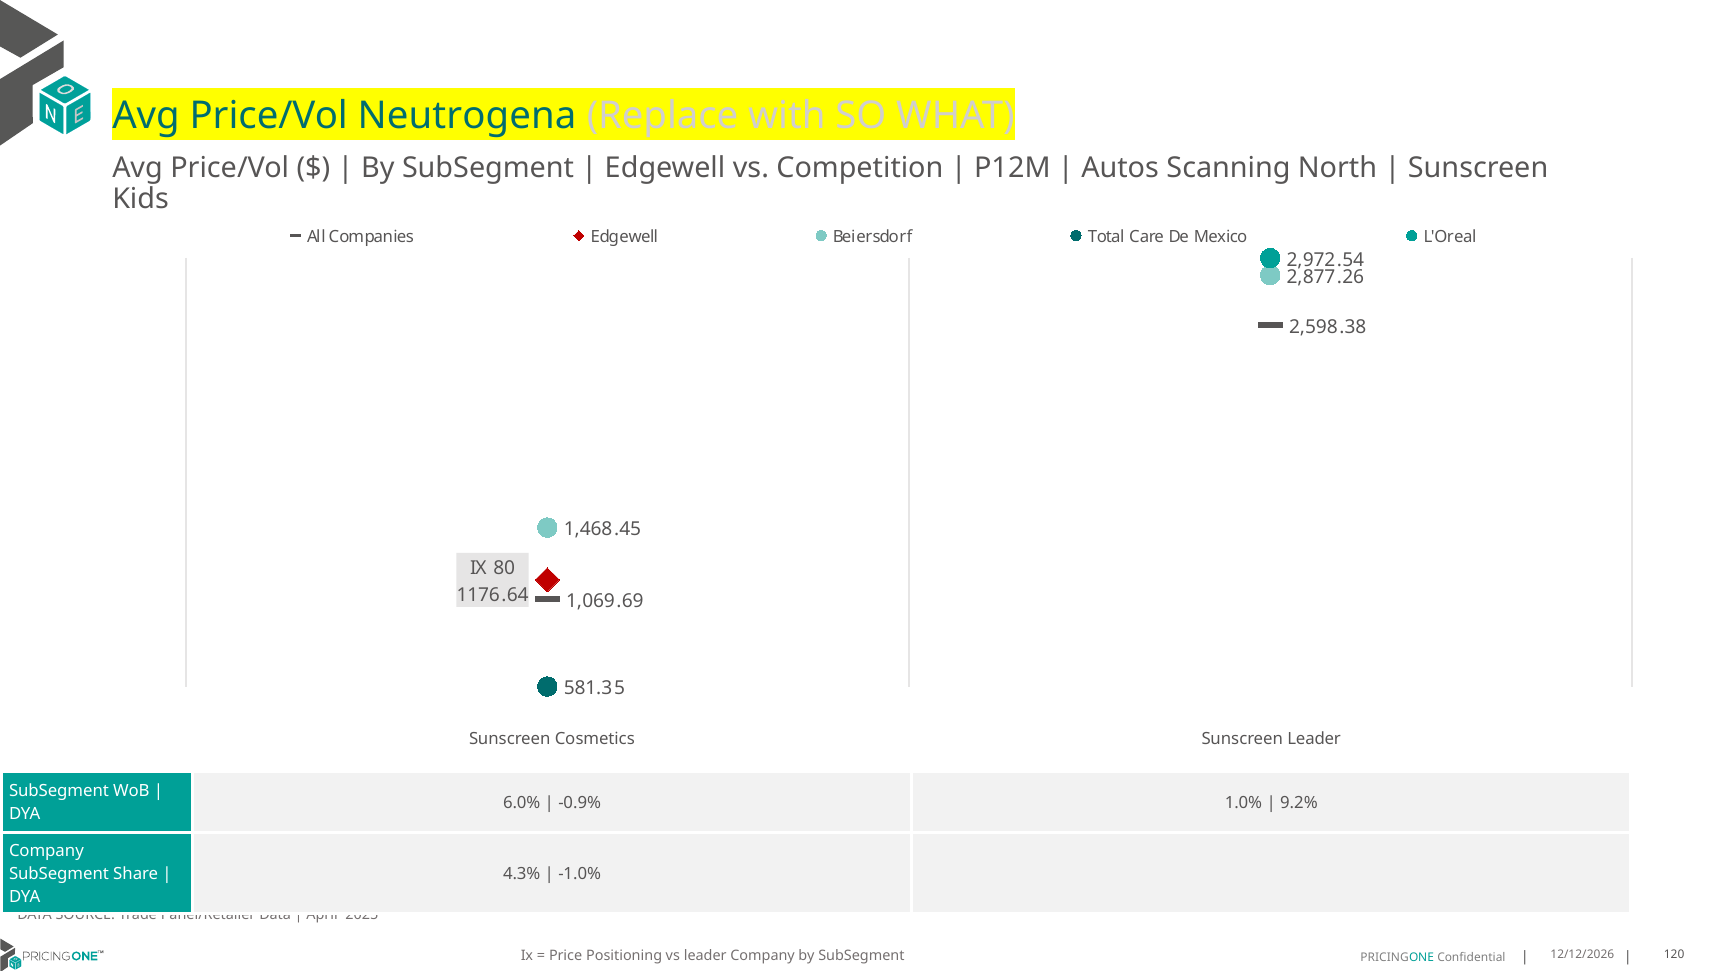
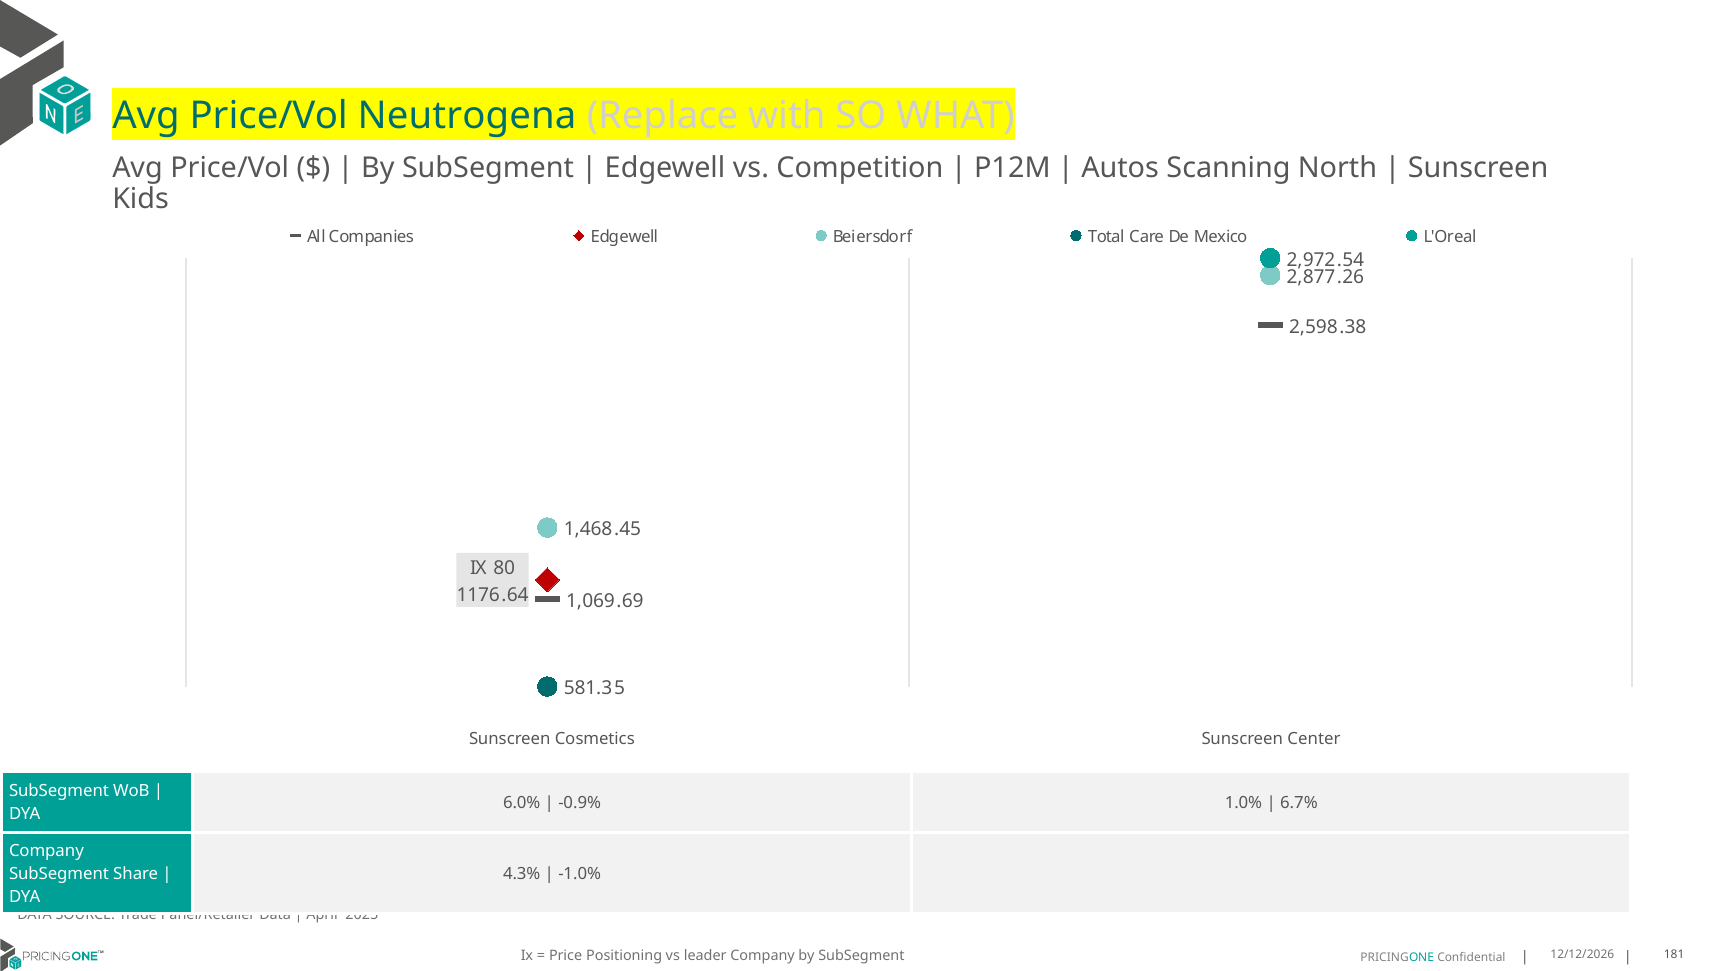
Sunscreen Leader: Leader -> Center
9.2%: 9.2% -> 6.7%
120: 120 -> 181
